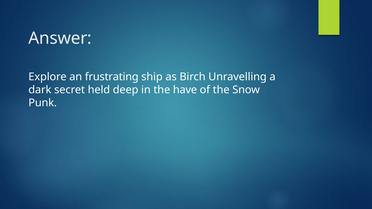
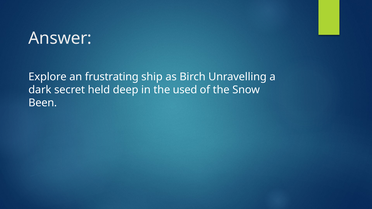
have: have -> used
Punk: Punk -> Been
